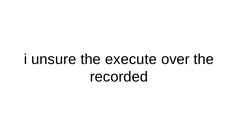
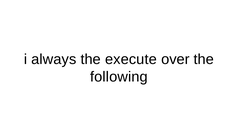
unsure: unsure -> always
recorded: recorded -> following
